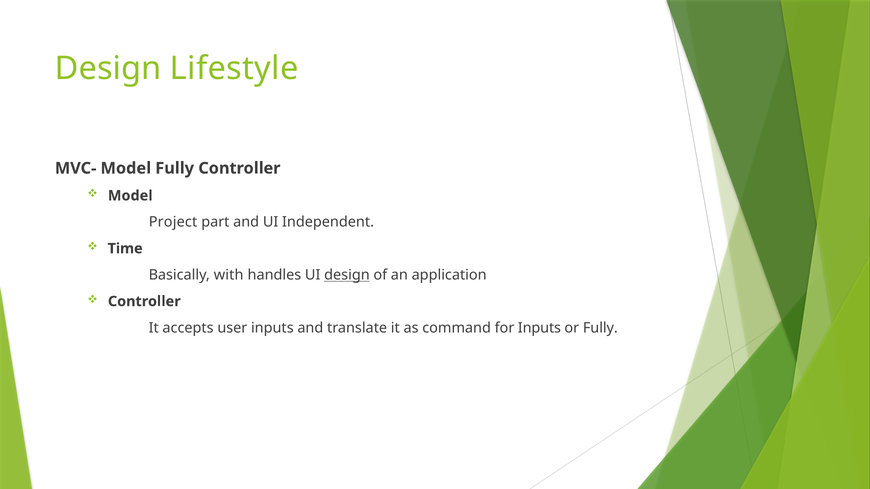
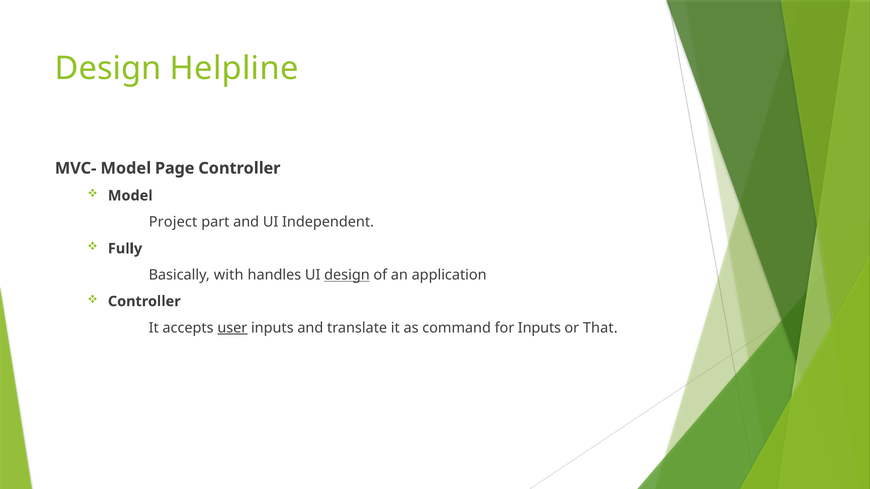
Lifestyle: Lifestyle -> Helpline
Model Fully: Fully -> Page
Time: Time -> Fully
user underline: none -> present
or Fully: Fully -> That
